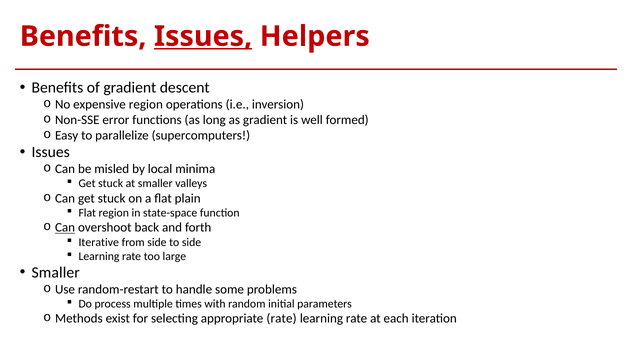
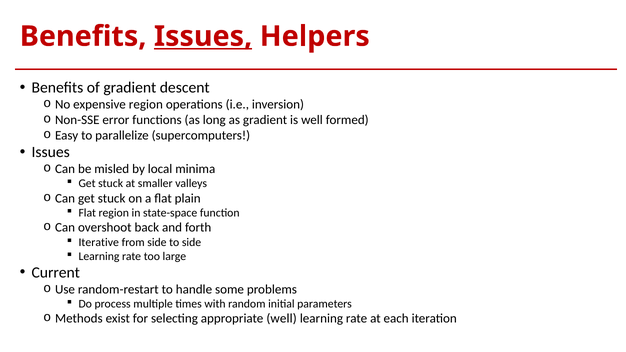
Can at (65, 228) underline: present -> none
Smaller at (56, 273): Smaller -> Current
appropriate rate: rate -> well
